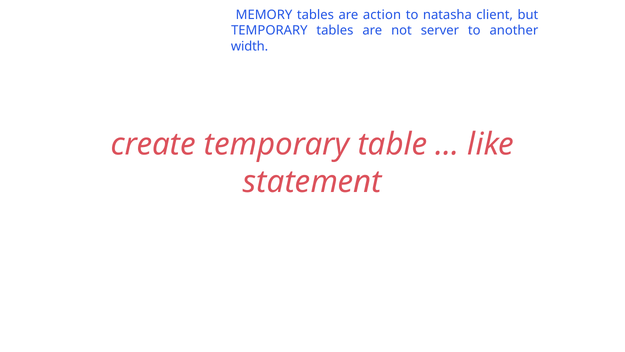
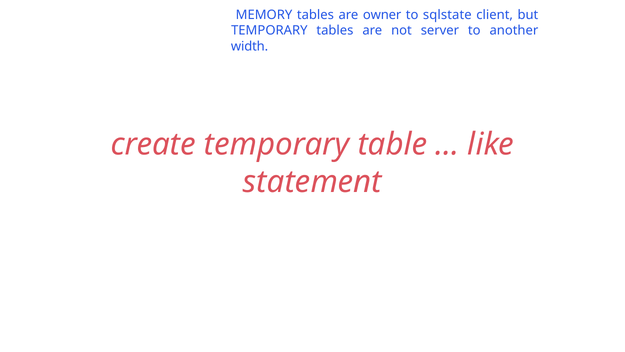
action: action -> owner
natasha: natasha -> sqlstate
